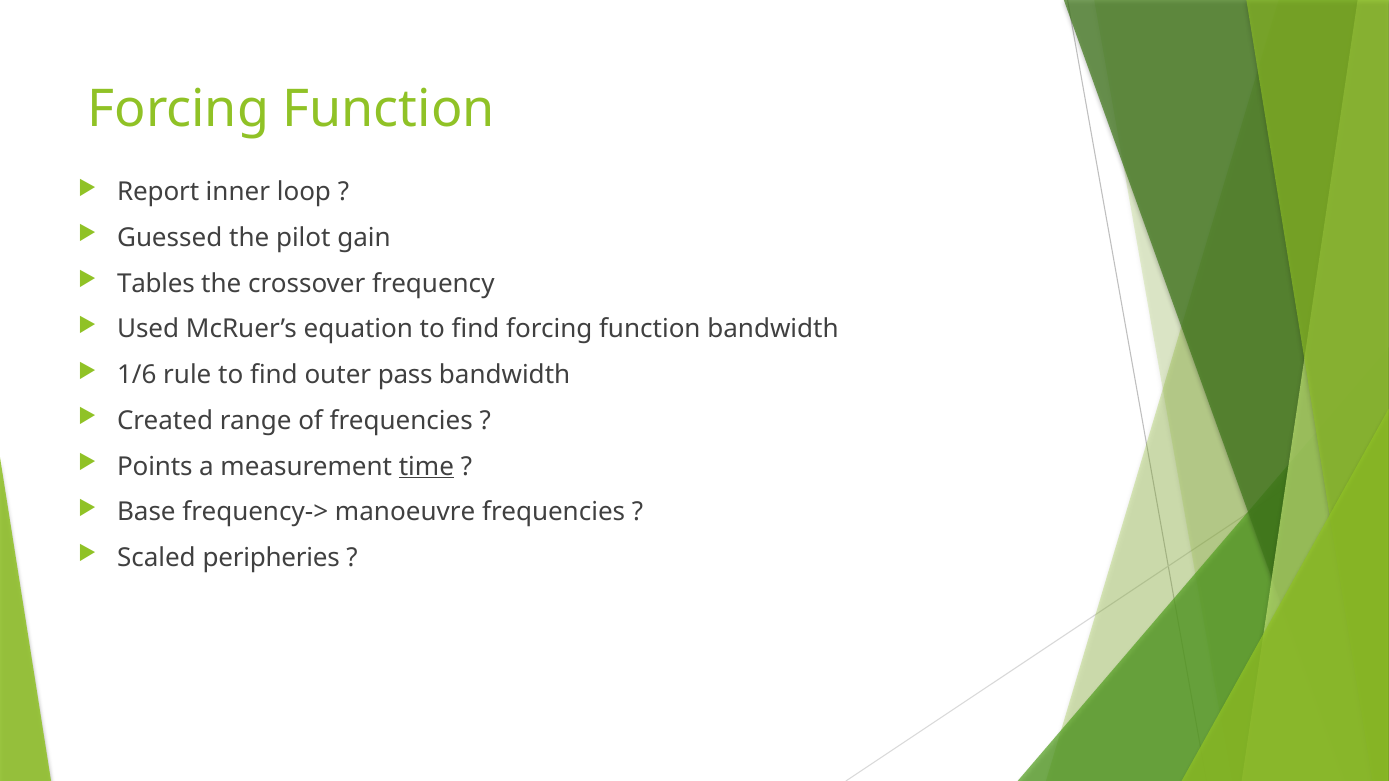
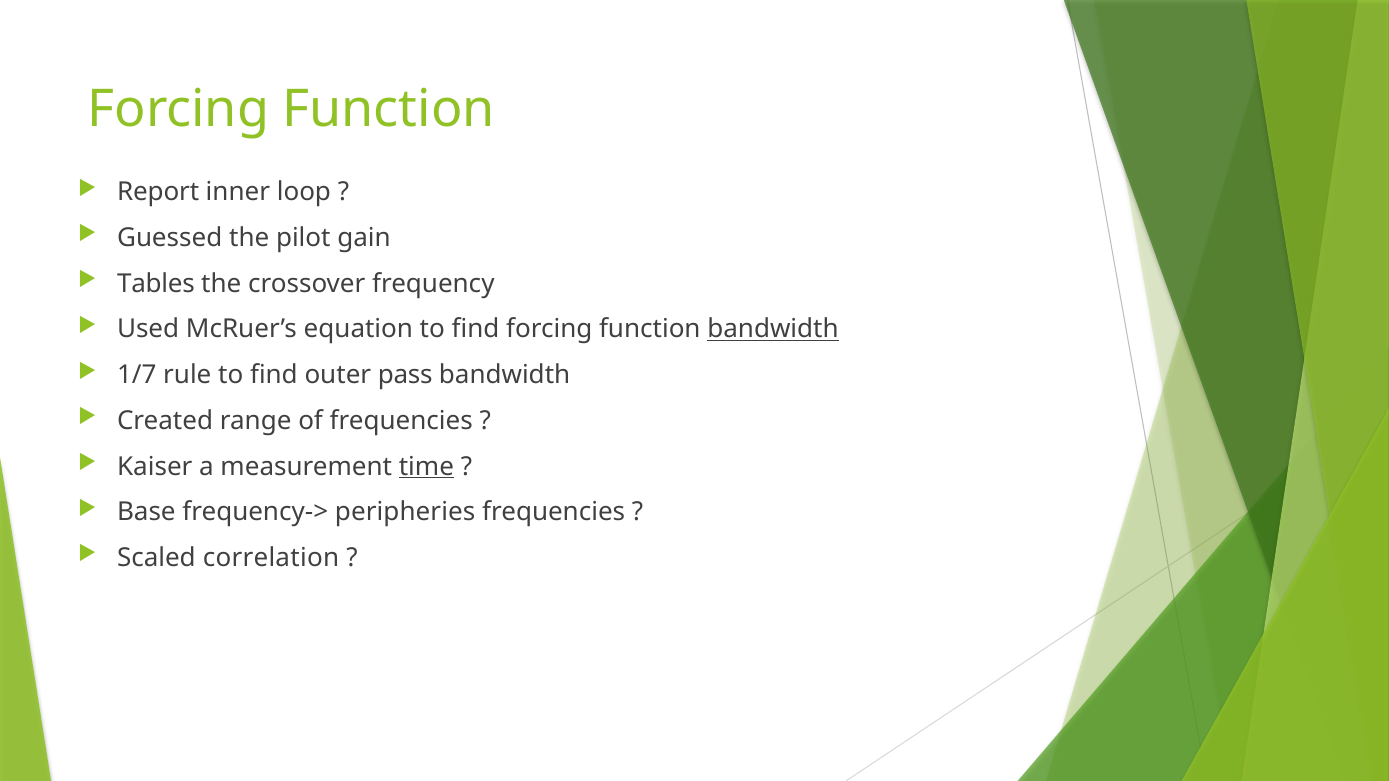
bandwidth at (773, 329) underline: none -> present
1/6: 1/6 -> 1/7
Points: Points -> Kaiser
manoeuvre: manoeuvre -> peripheries
peripheries: peripheries -> correlation
